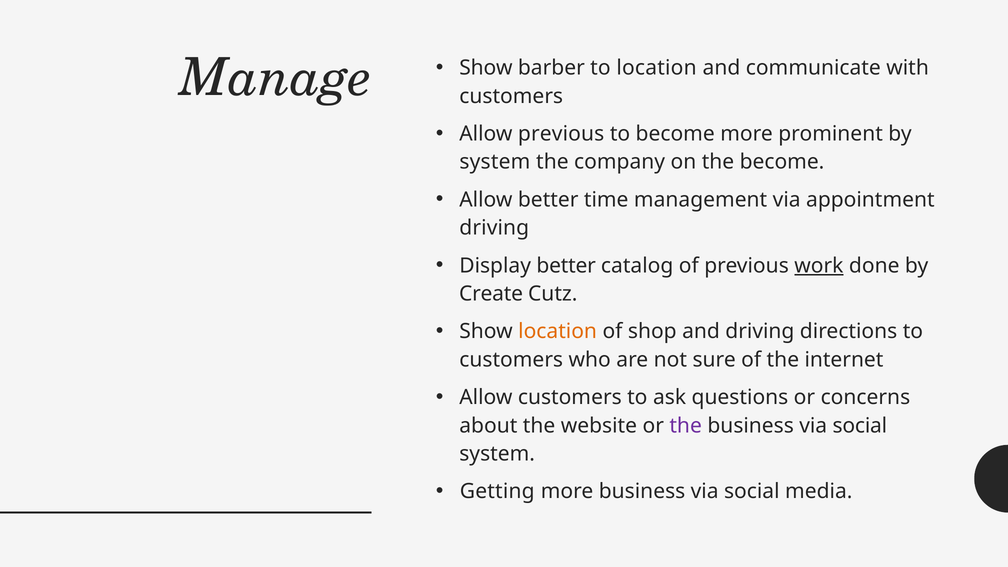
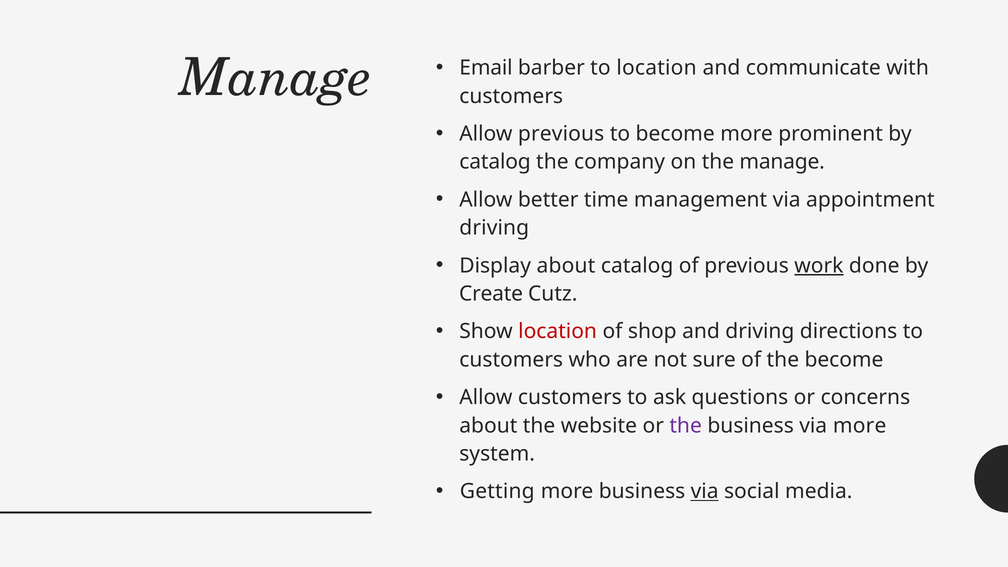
Show at (486, 68): Show -> Email
system at (495, 162): system -> catalog
the become: become -> manage
Display better: better -> about
location at (558, 332) colour: orange -> red
the internet: internet -> become
social at (860, 426): social -> more
via at (705, 492) underline: none -> present
